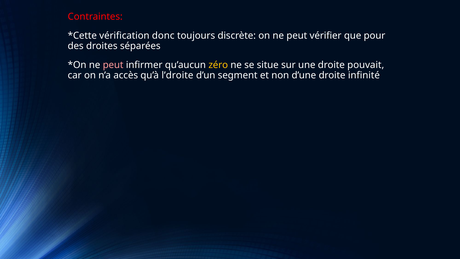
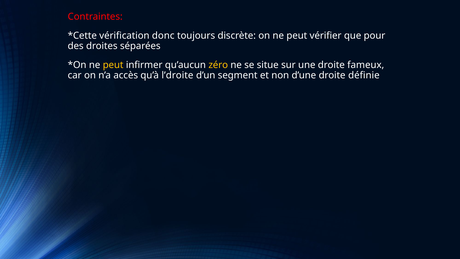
peut at (113, 65) colour: pink -> yellow
pouvait: pouvait -> fameux
infinité: infinité -> définie
